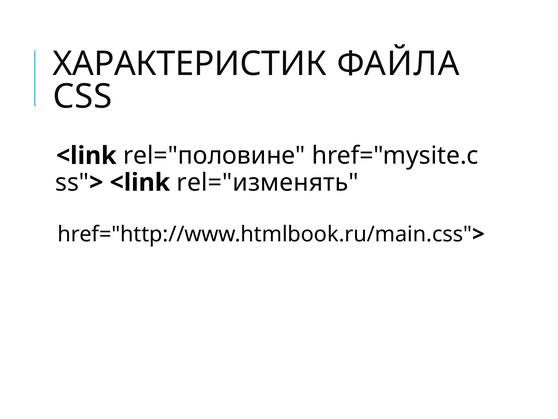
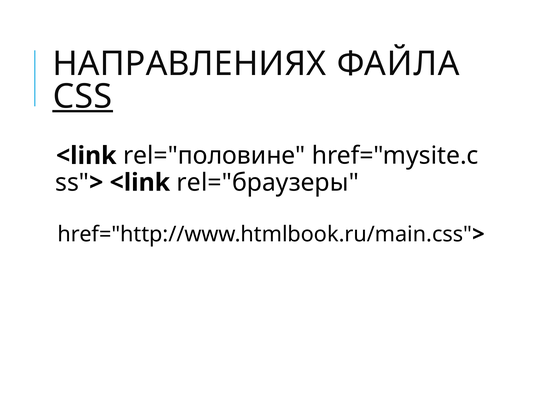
ХАРАКТЕРИСТИК: ХАРАКТЕРИСТИК -> НАПРАВЛЕНИЯХ
CSS underline: none -> present
rel="изменять: rel="изменять -> rel="браузеры
